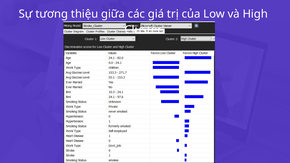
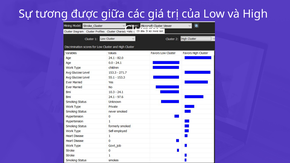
thiệu: thiệu -> được
